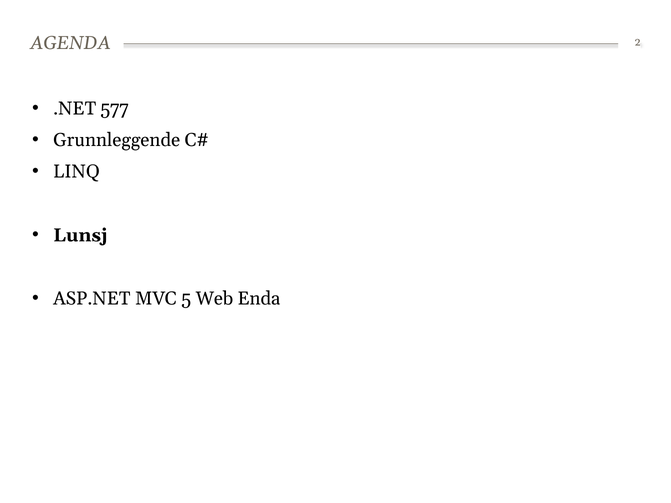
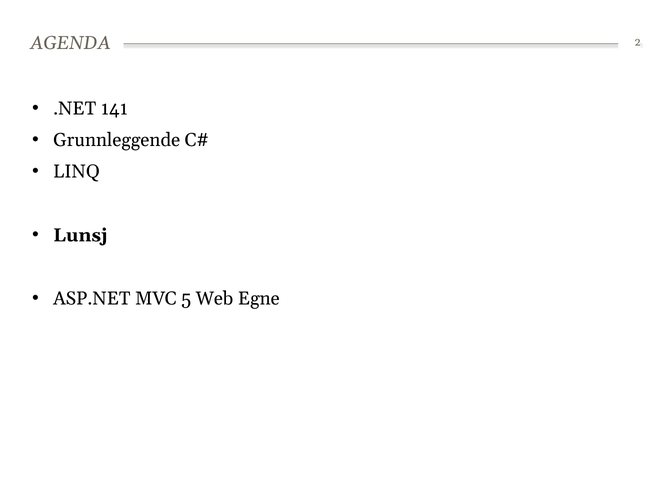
577: 577 -> 141
Enda: Enda -> Egne
